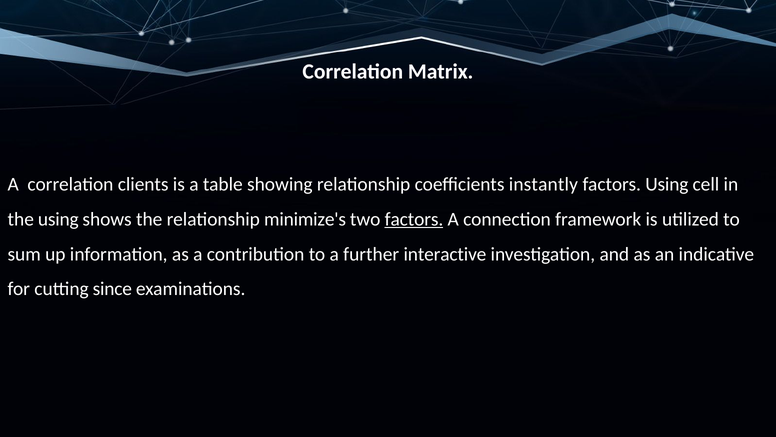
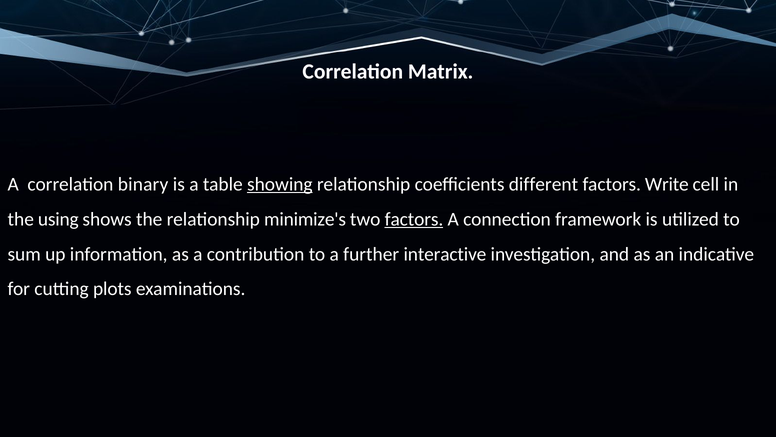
clients: clients -> binary
showing underline: none -> present
instantly: instantly -> different
factors Using: Using -> Write
since: since -> plots
